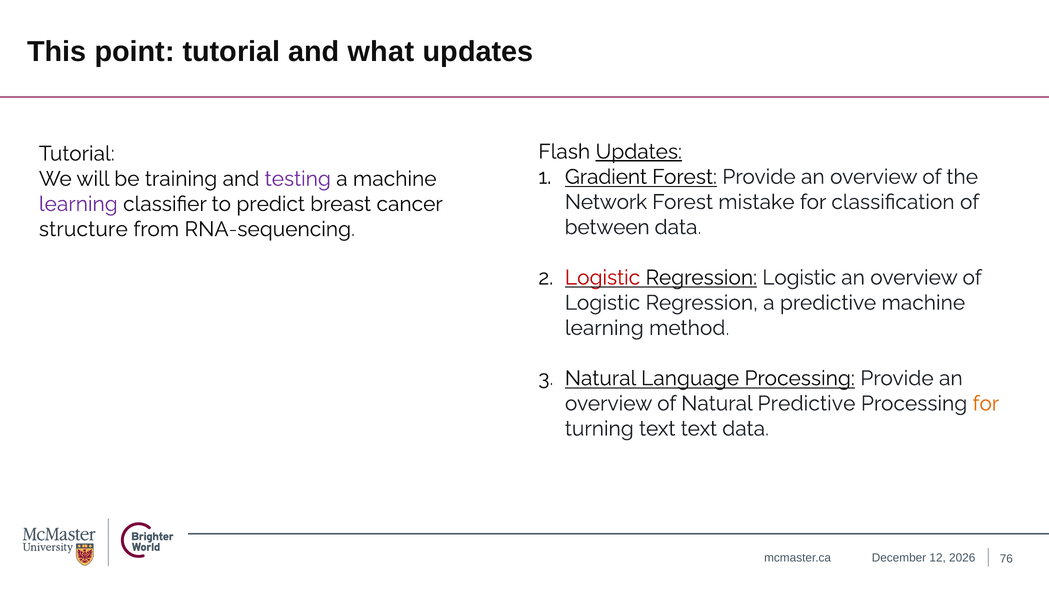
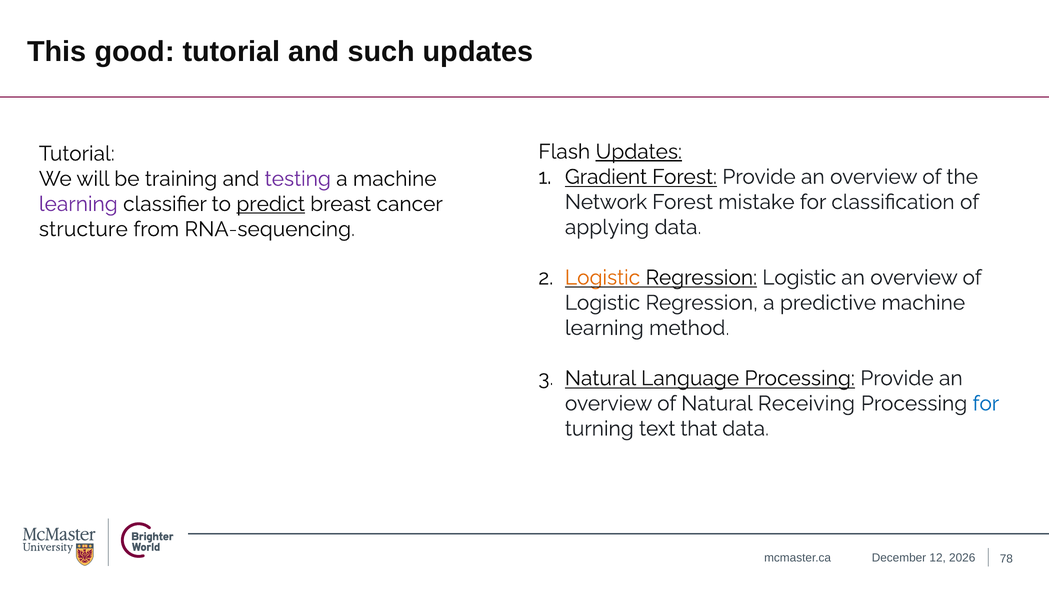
point: point -> good
what: what -> such
predict underline: none -> present
between: between -> applying
Logistic at (603, 278) colour: red -> orange
Natural Predictive: Predictive -> Receiving
for at (986, 404) colour: orange -> blue
text text: text -> that
76: 76 -> 78
